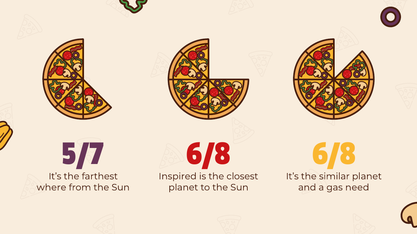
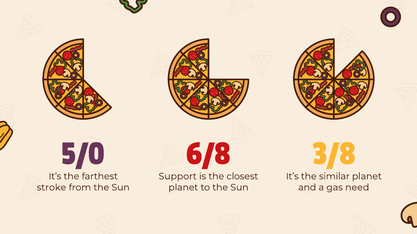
5/7: 5/7 -> 5/0
6/8 at (334, 153): 6/8 -> 3/8
Inspired: Inspired -> Support
where: where -> stroke
